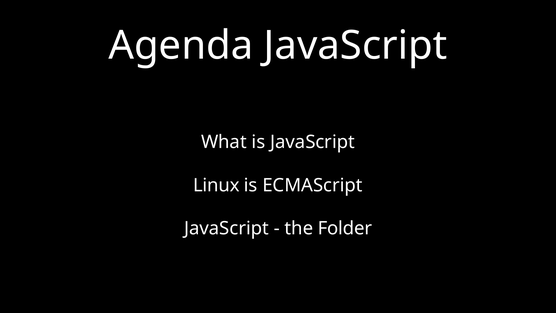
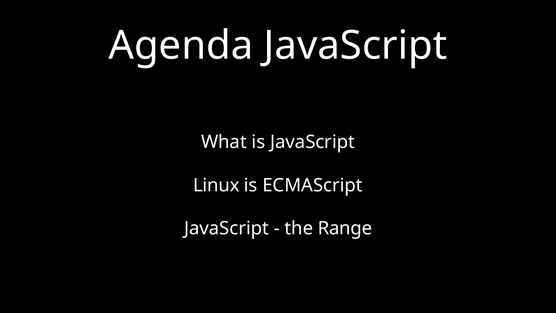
Folder: Folder -> Range
